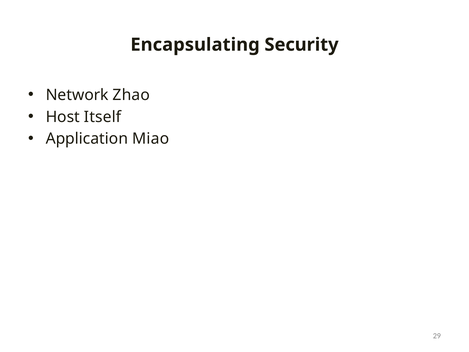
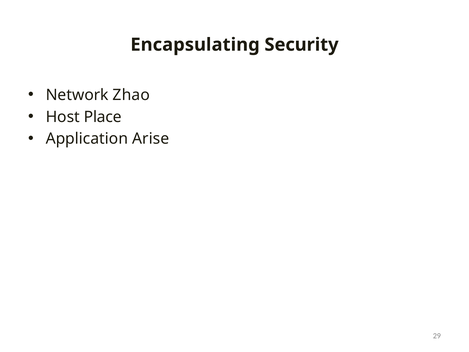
Itself: Itself -> Place
Miao: Miao -> Arise
